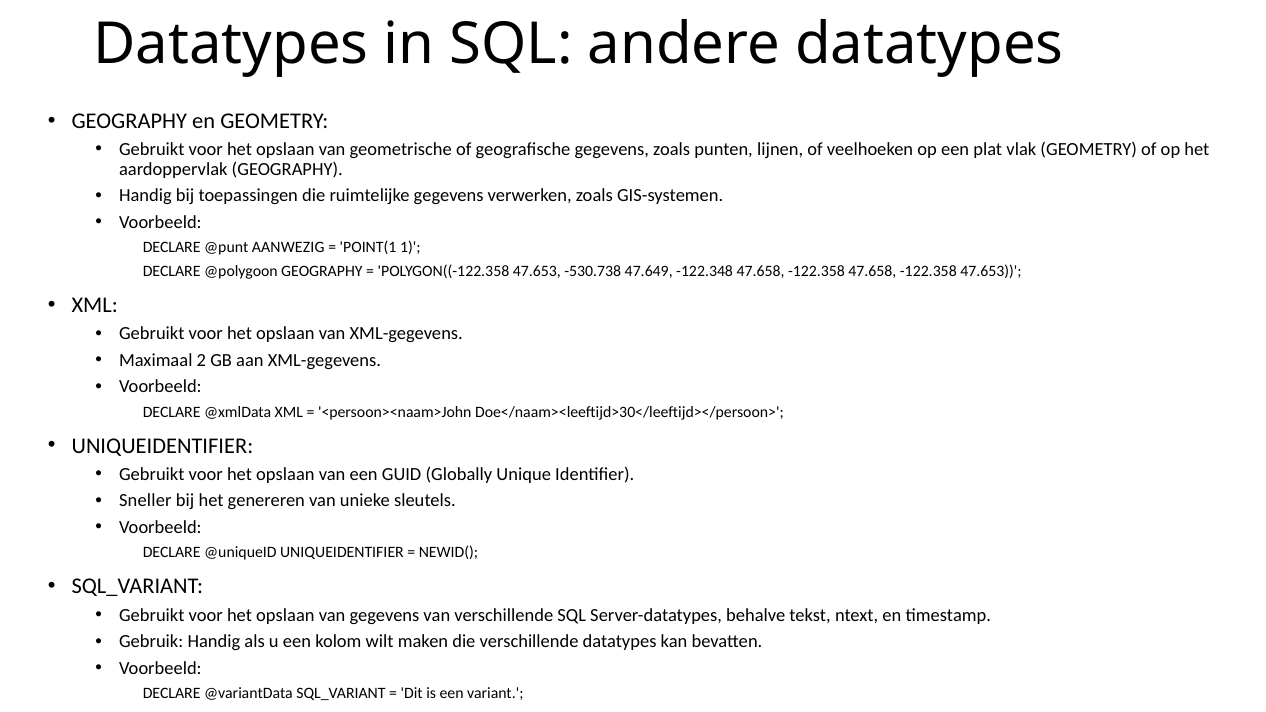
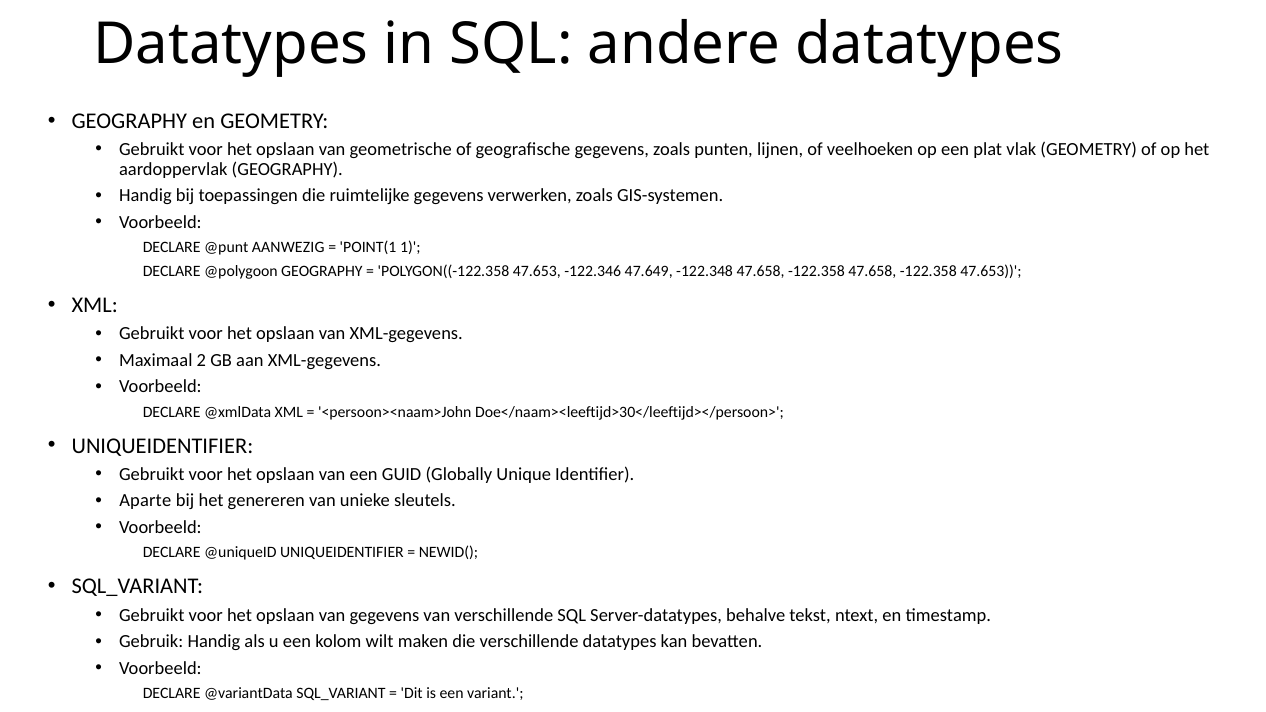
-530.738: -530.738 -> -122.346
Sneller: Sneller -> Aparte
